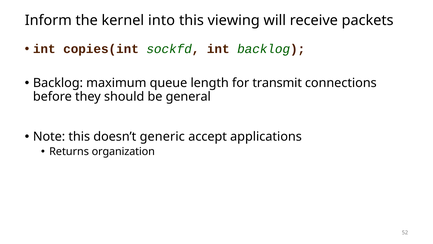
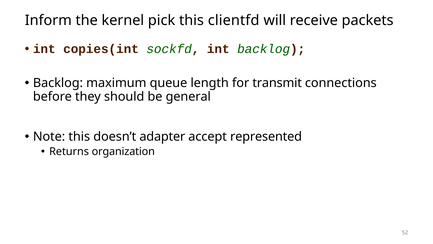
into: into -> pick
viewing: viewing -> clientfd
generic: generic -> adapter
applications: applications -> represented
